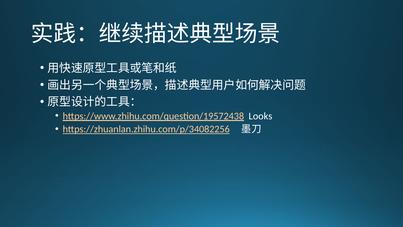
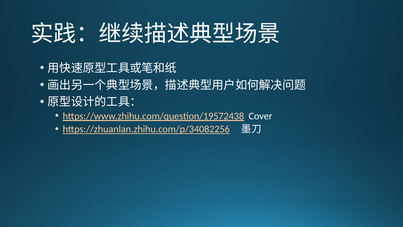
Looks: Looks -> Cover
